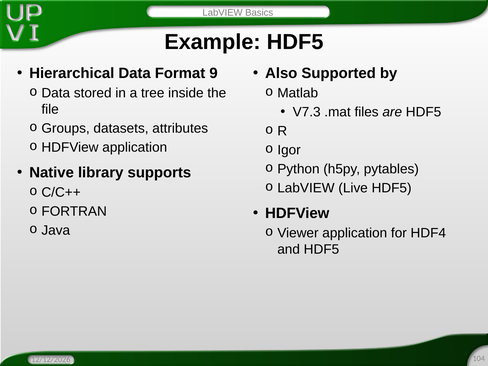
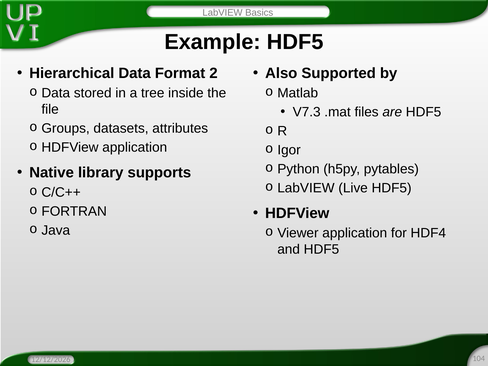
9: 9 -> 2
